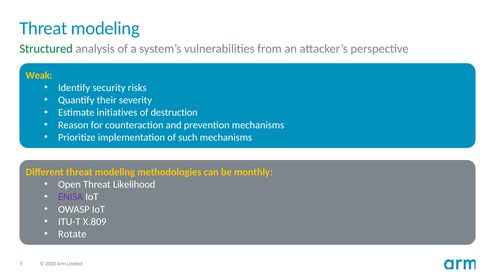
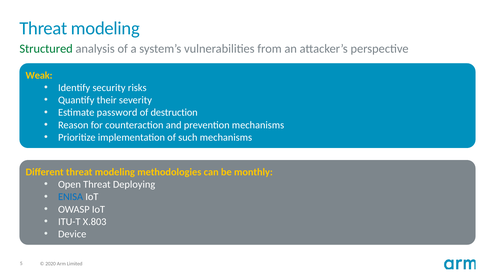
initiatives: initiatives -> password
Likelihood: Likelihood -> Deploying
ENISA colour: purple -> blue
X.809: X.809 -> X.803
Rotate: Rotate -> Device
